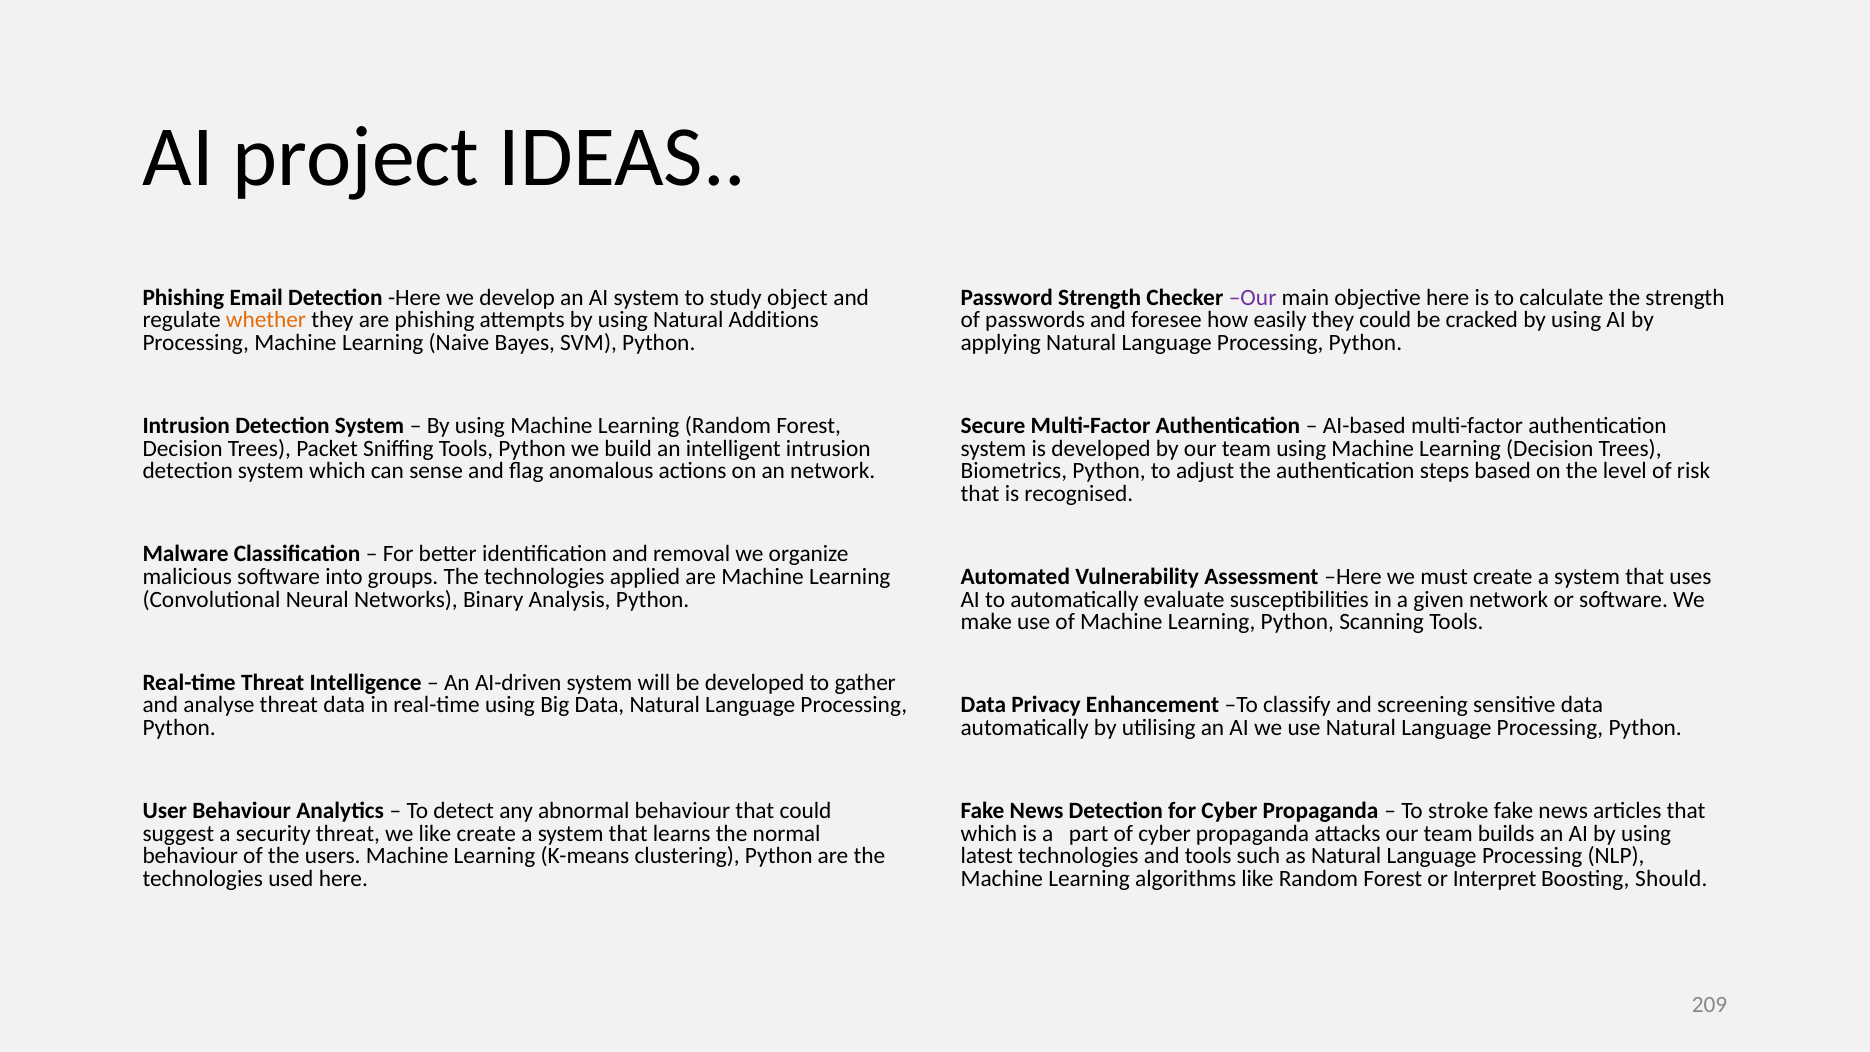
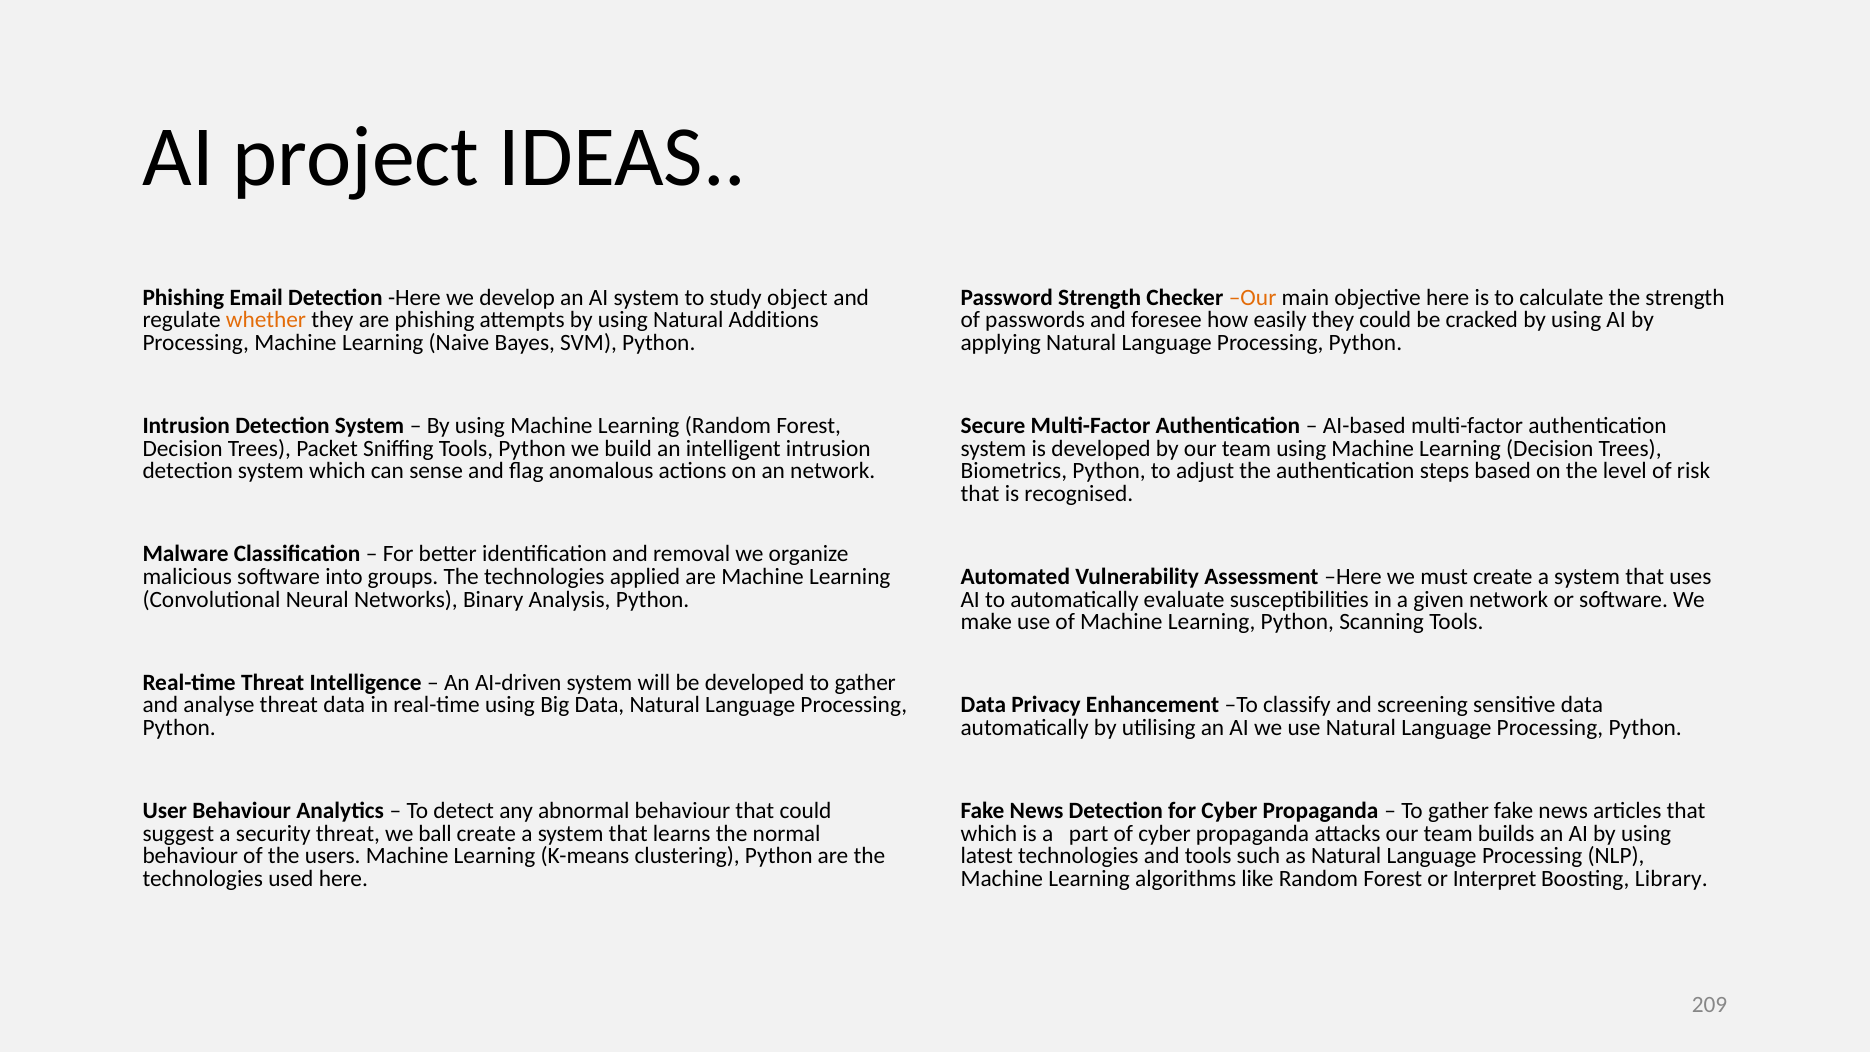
Our at (1253, 297) colour: purple -> orange
stroke at (1458, 811): stroke -> gather
we like: like -> ball
Should: Should -> Library
